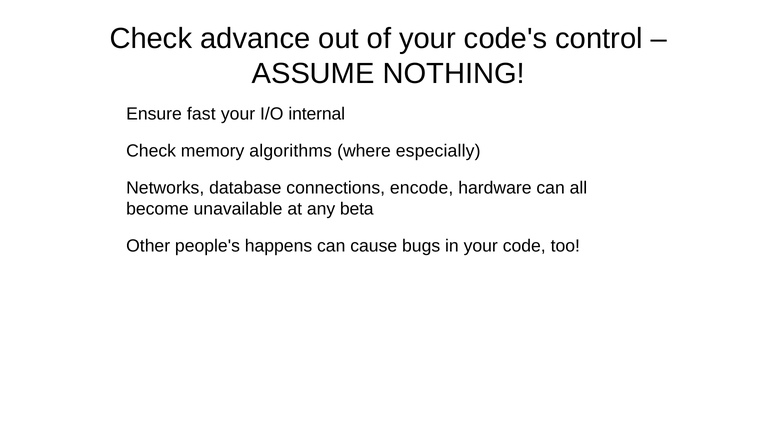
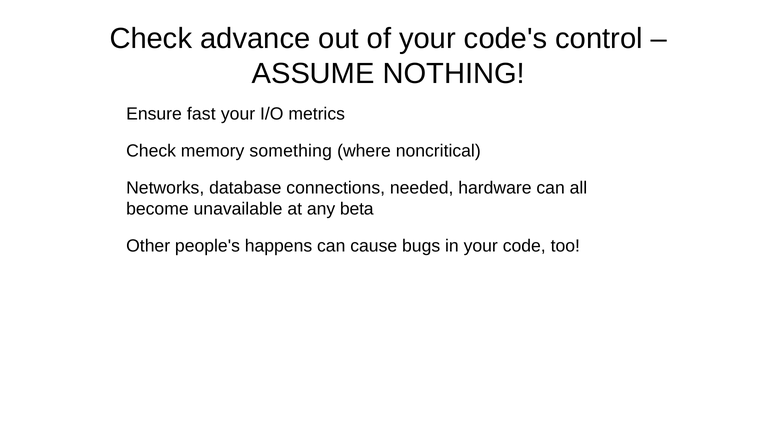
internal: internal -> metrics
algorithms: algorithms -> something
especially: especially -> noncritical
encode: encode -> needed
